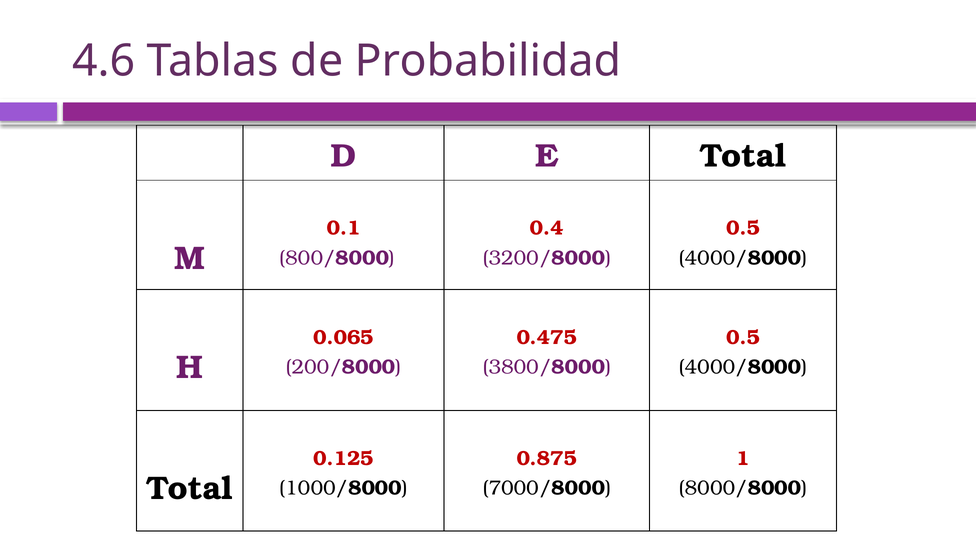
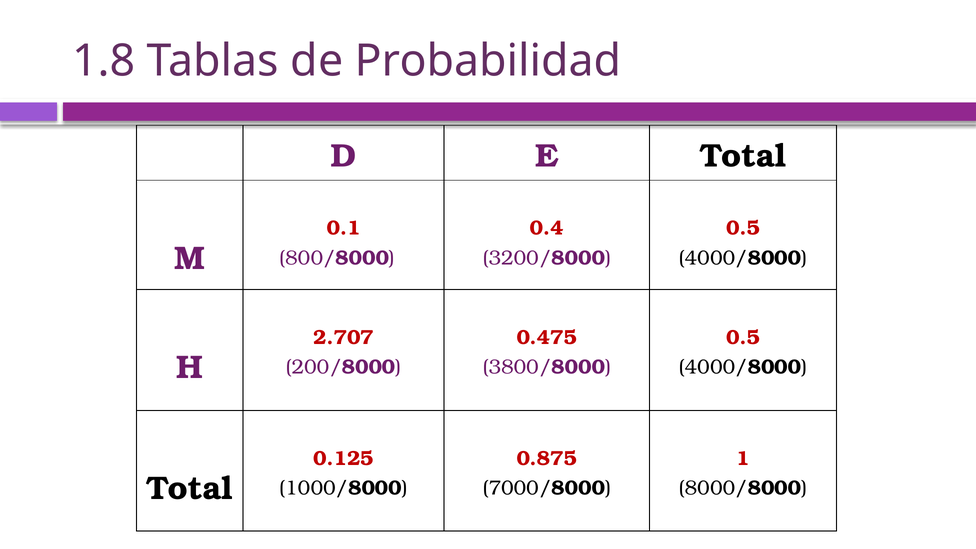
4.6: 4.6 -> 1.8
0.065: 0.065 -> 2.707
